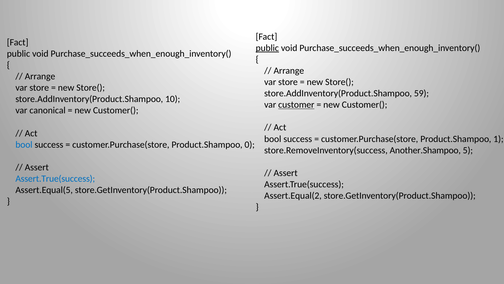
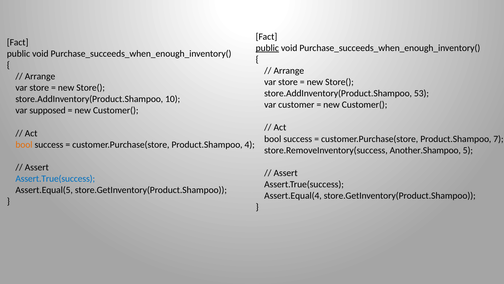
59: 59 -> 53
customer underline: present -> none
canonical: canonical -> supposed
1: 1 -> 7
bool at (24, 144) colour: blue -> orange
0: 0 -> 4
Assert.Equal(2: Assert.Equal(2 -> Assert.Equal(4
